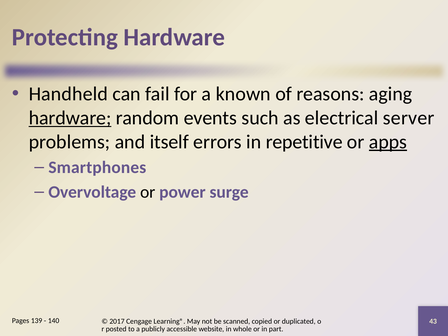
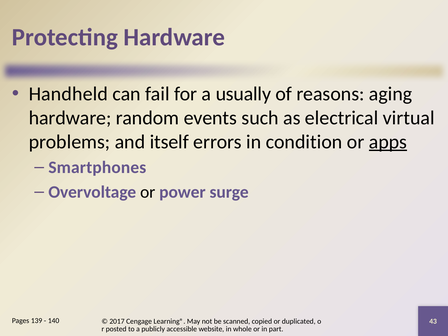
known: known -> usually
hardware at (70, 118) underline: present -> none
server: server -> virtual
repetitive: repetitive -> condition
